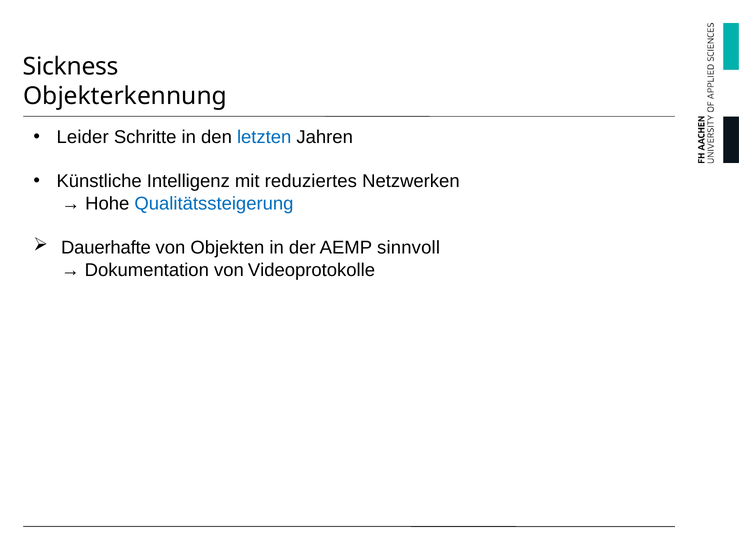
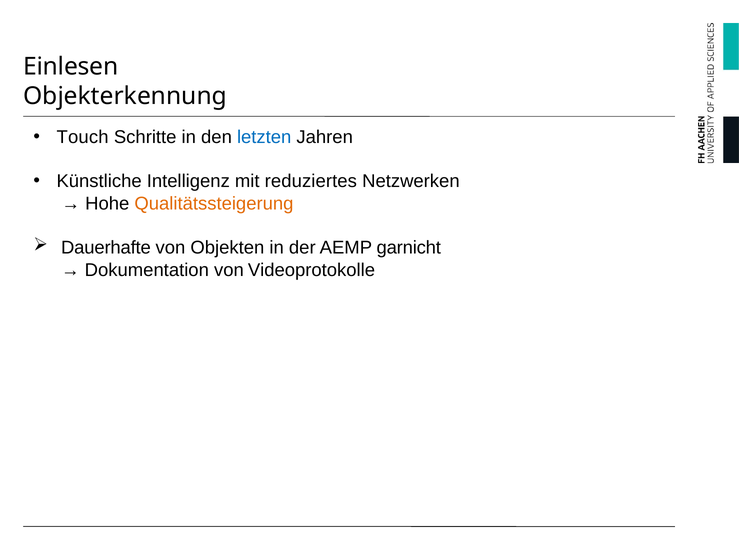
Sickness: Sickness -> Einlesen
Leider: Leider -> Touch
Qualitätssteigerung colour: blue -> orange
sinnvoll: sinnvoll -> garnicht
